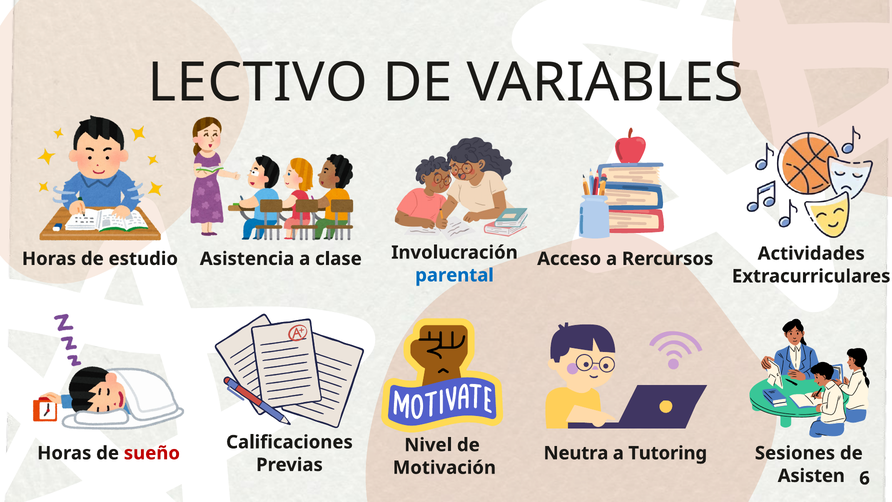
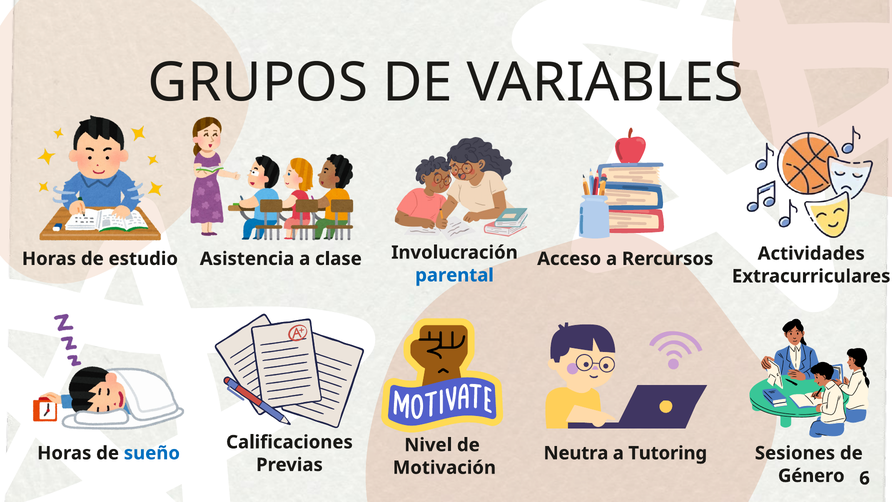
LECTIVO: LECTIVO -> GRUPOS
sueño colour: red -> blue
Asisten: Asisten -> Género
